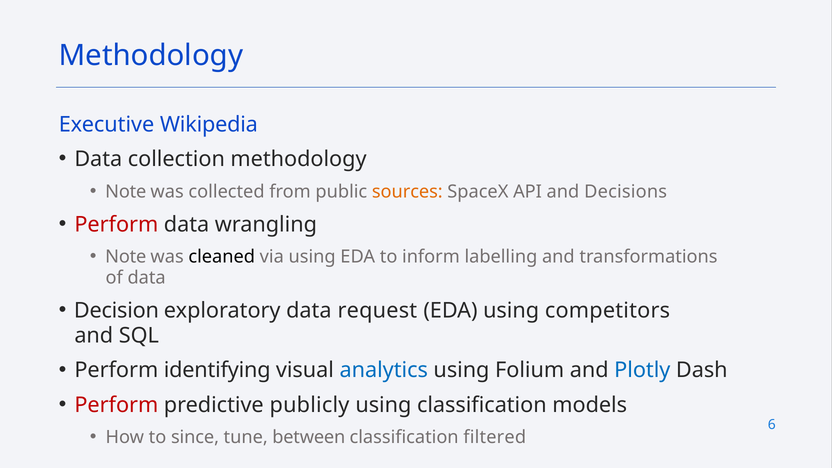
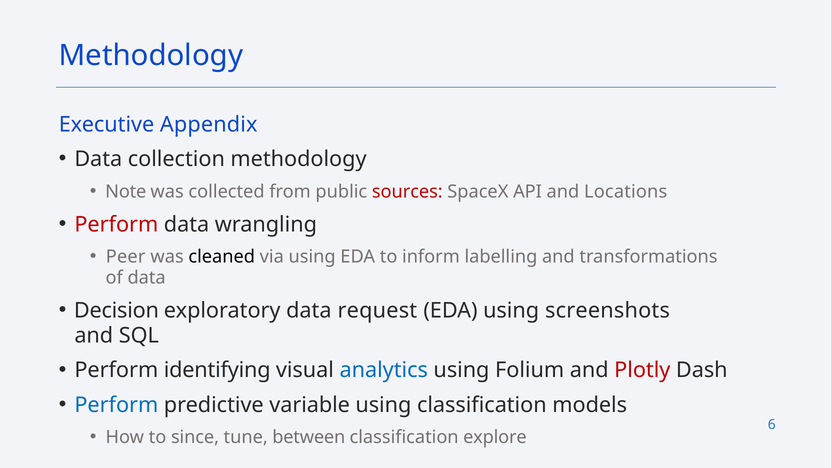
Wikipedia: Wikipedia -> Appendix
sources colour: orange -> red
Decisions: Decisions -> Locations
Note at (126, 257): Note -> Peer
competitors: competitors -> screenshots
Plotly colour: blue -> red
Perform at (116, 405) colour: red -> blue
publicly: publicly -> variable
filtered: filtered -> explore
